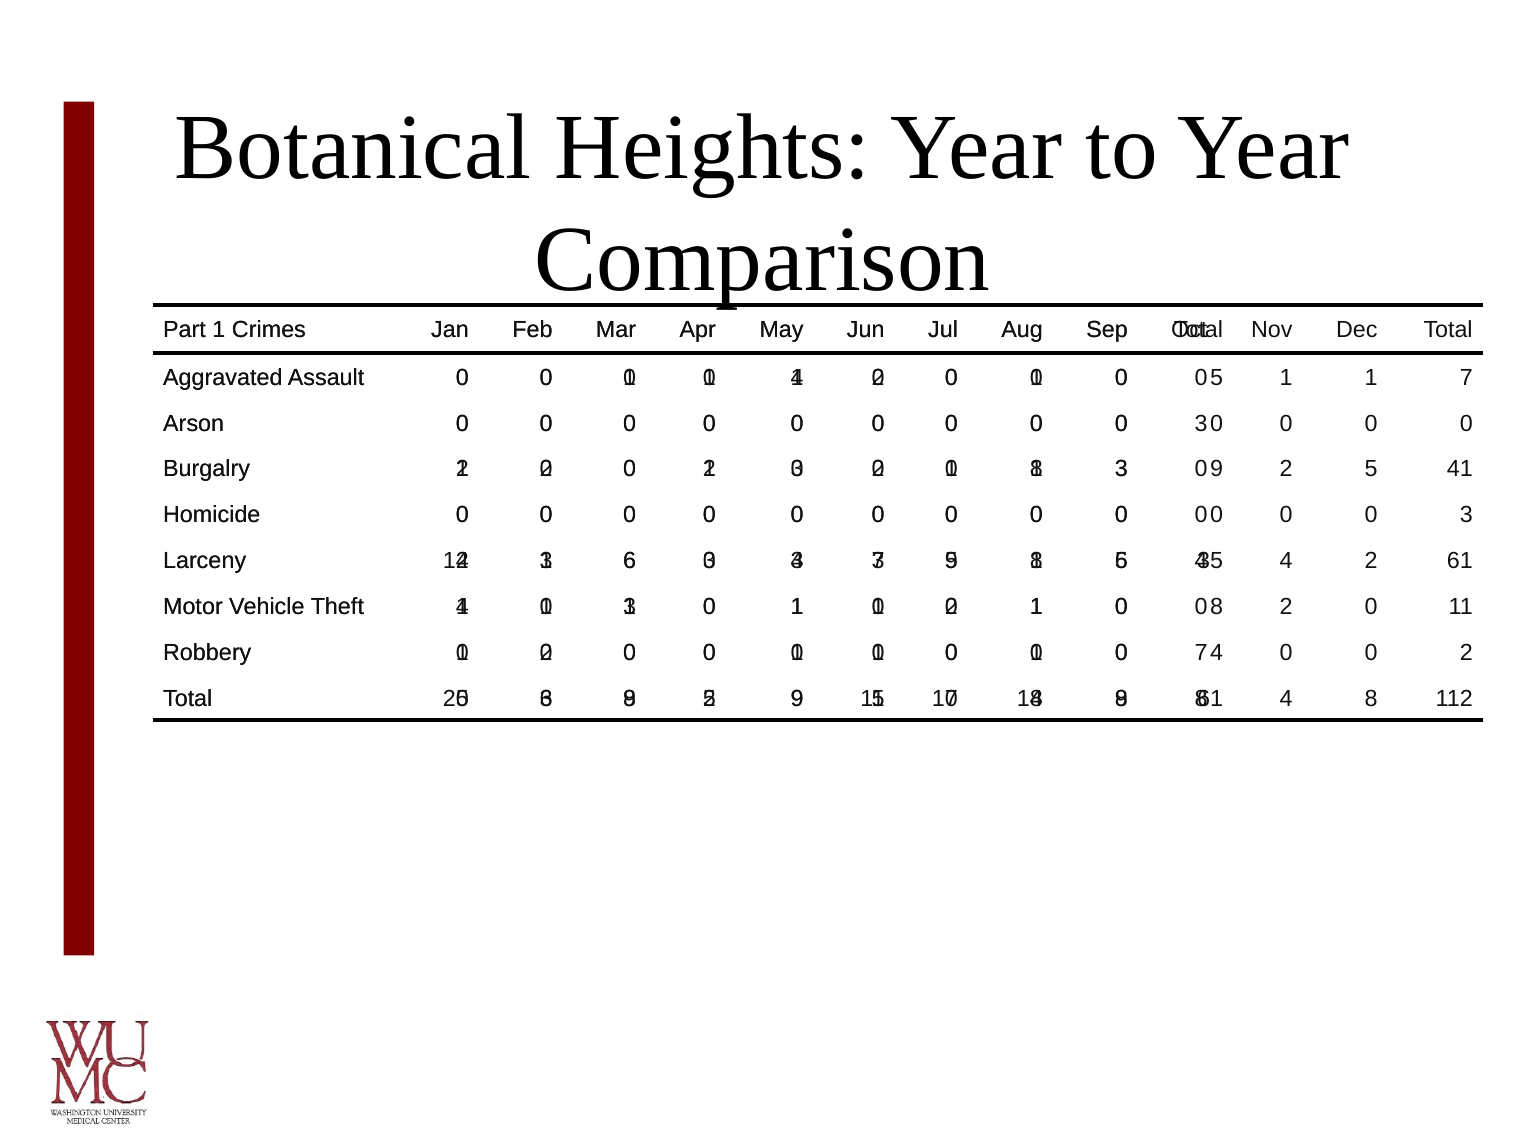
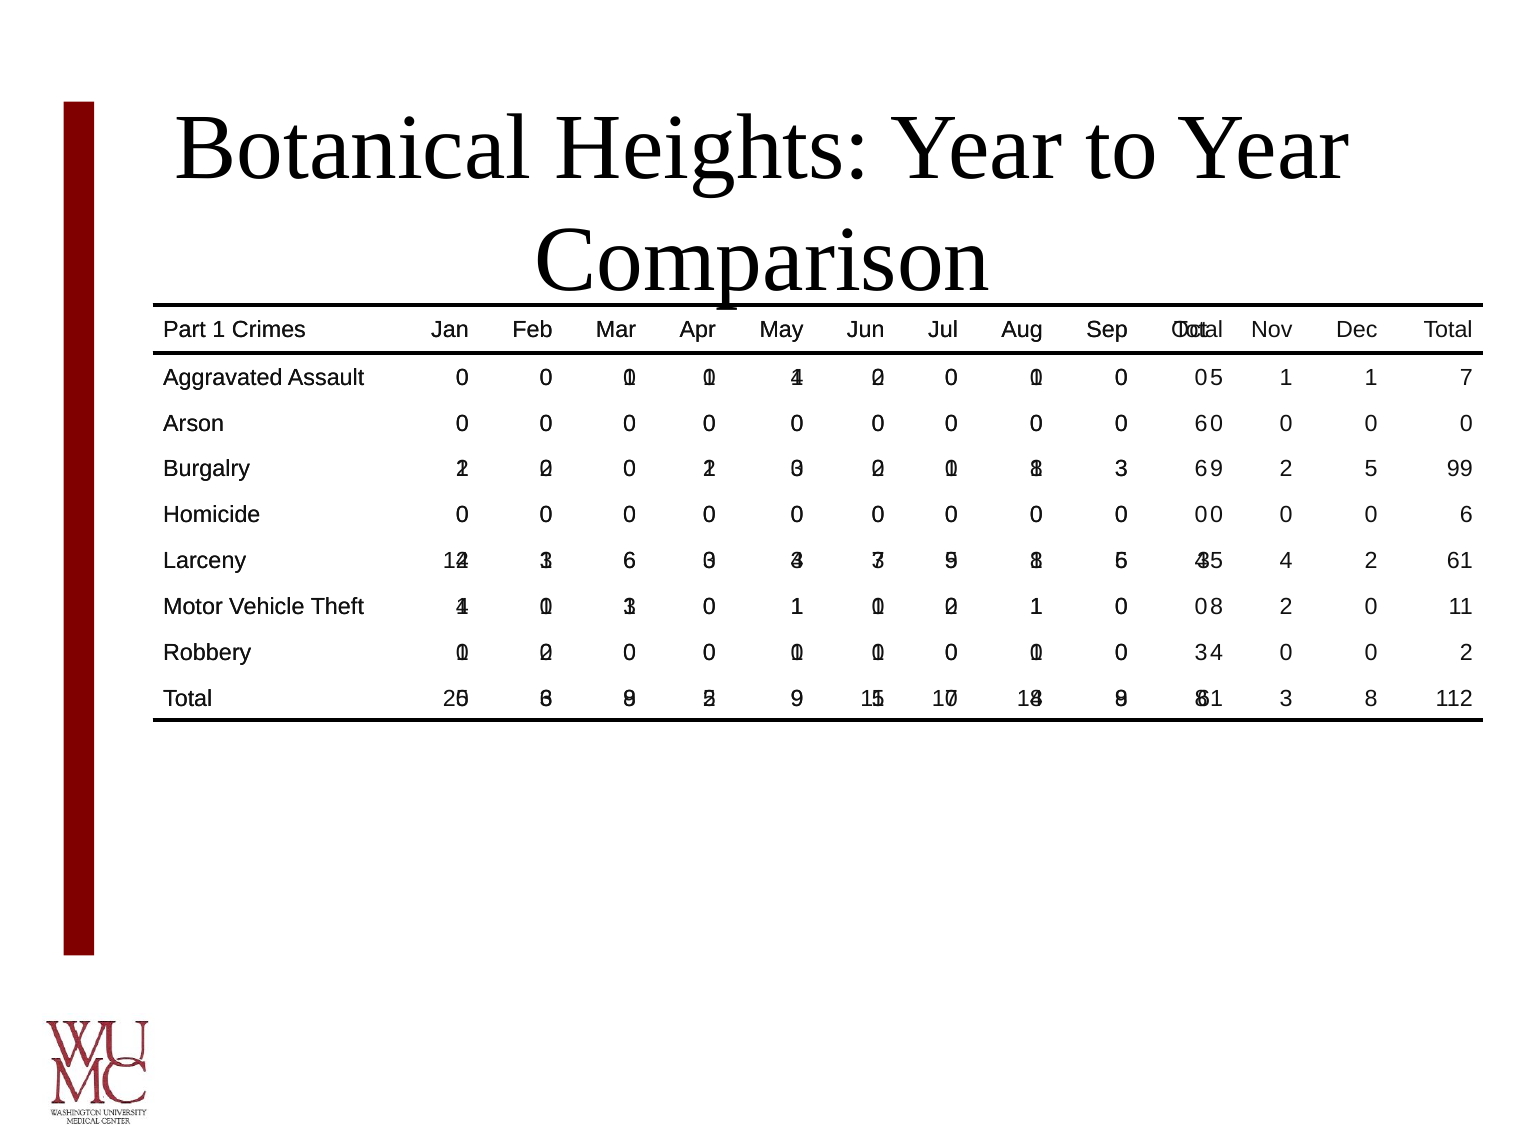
3 at (1201, 424): 3 -> 6
0 at (1201, 469): 0 -> 6
41: 41 -> 99
3 at (1466, 515): 3 -> 6
7 at (1201, 653): 7 -> 3
4 at (1286, 699): 4 -> 3
